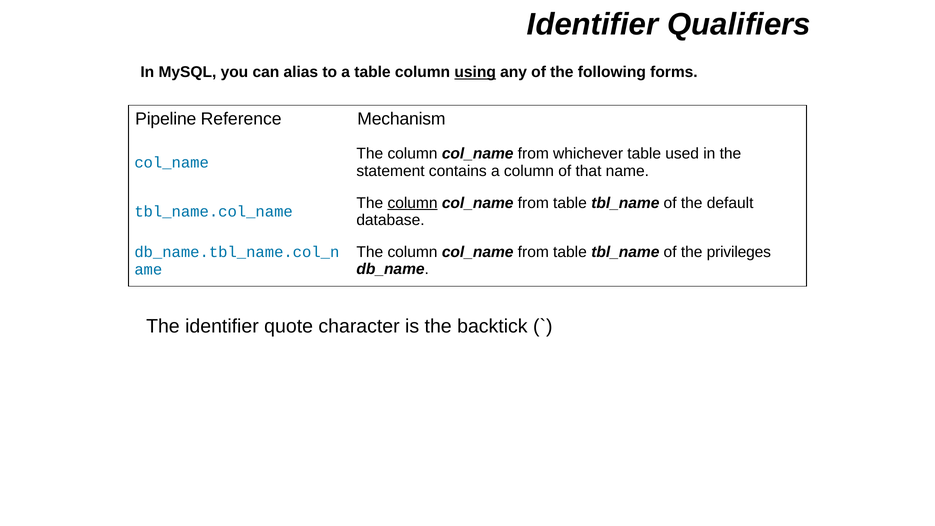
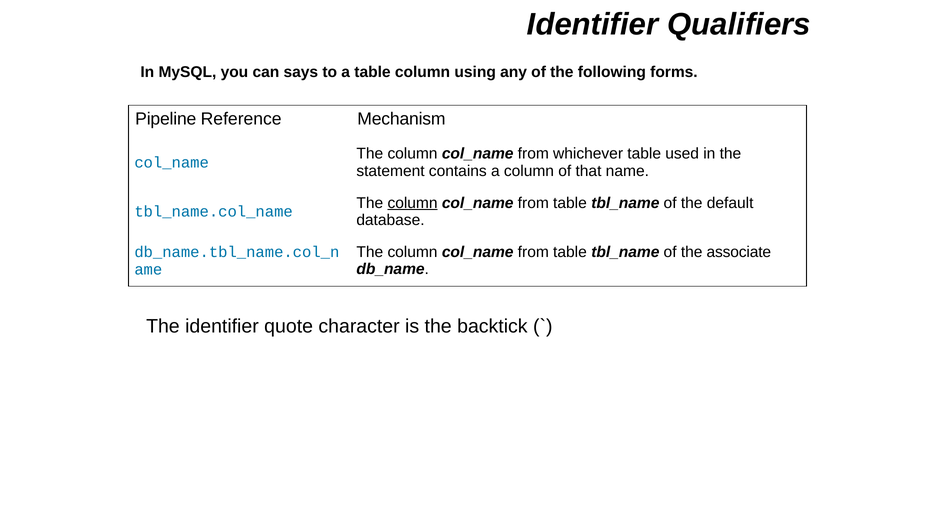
alias: alias -> says
using underline: present -> none
privileges: privileges -> associate
